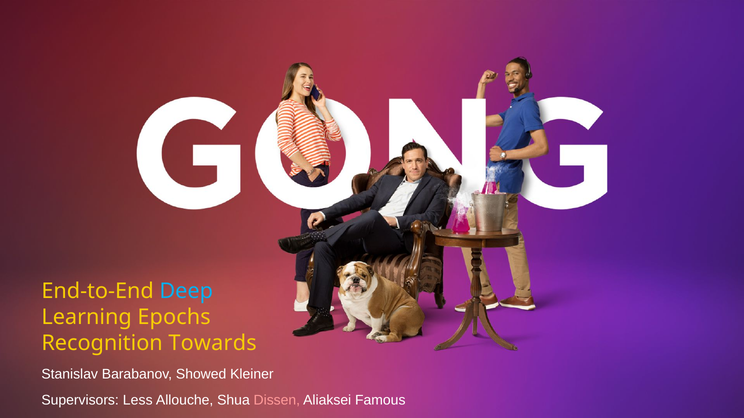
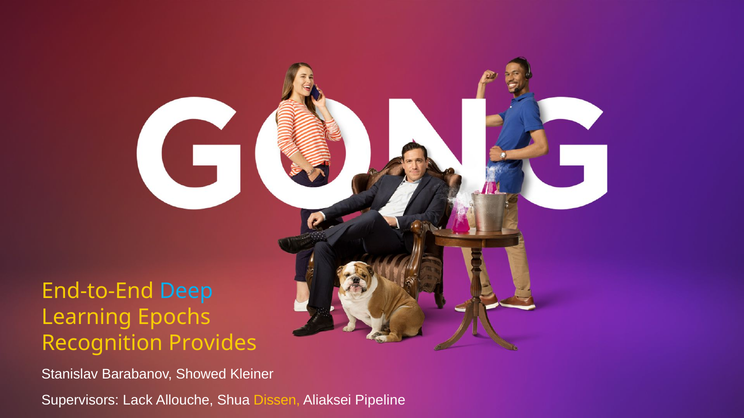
Towards: Towards -> Provides
Less: Less -> Lack
Dissen colour: pink -> yellow
Famous: Famous -> Pipeline
